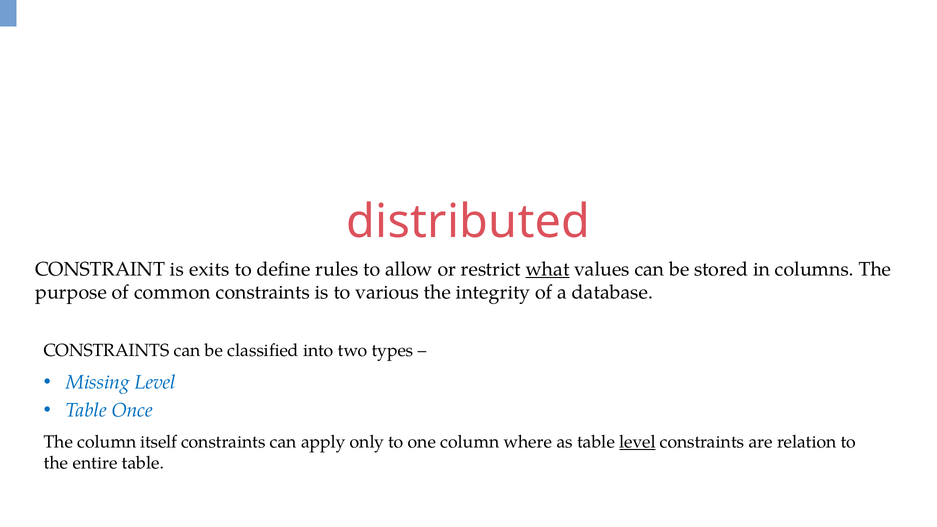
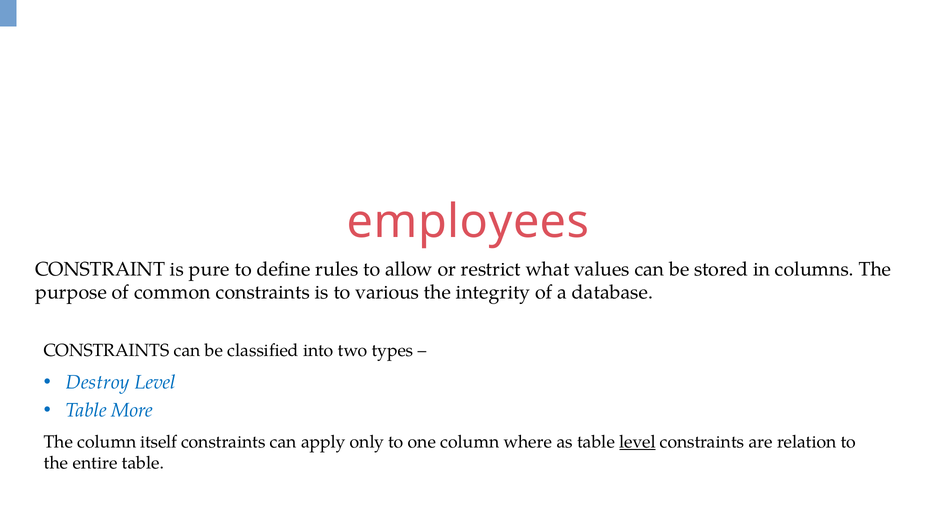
distributed: distributed -> employees
exits: exits -> pure
what underline: present -> none
Missing: Missing -> Destroy
Once: Once -> More
